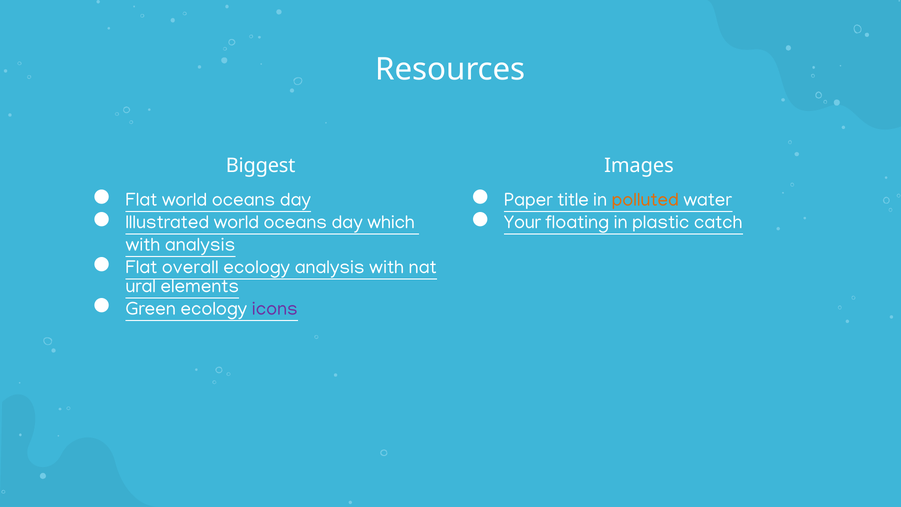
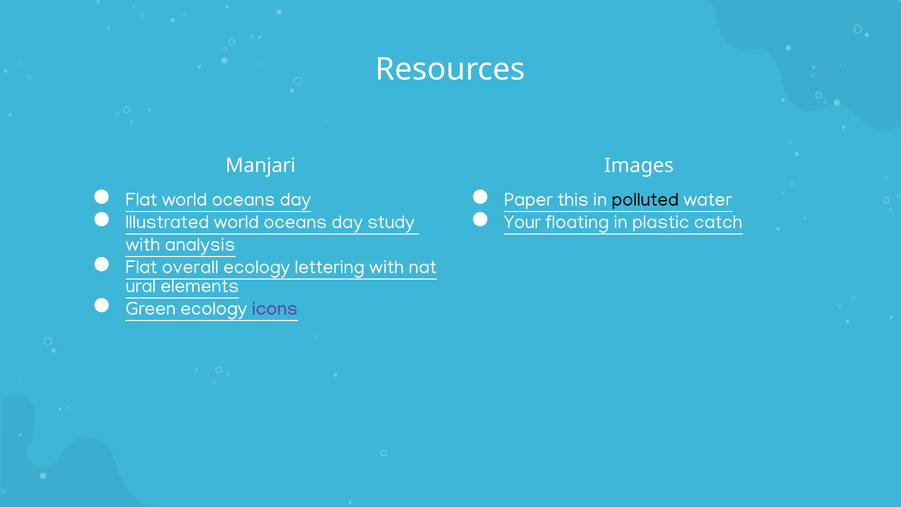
Biggest: Biggest -> Manjari
title: title -> this
polluted colour: orange -> black
which: which -> study
ecology analysis: analysis -> lettering
